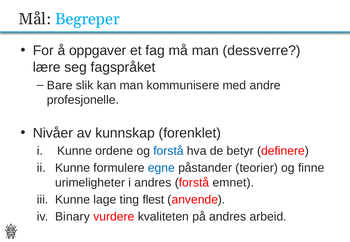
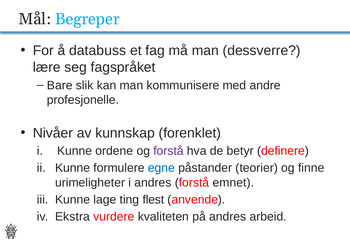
oppgaver: oppgaver -> databuss
forstå at (168, 151) colour: blue -> purple
Binary: Binary -> Ekstra
